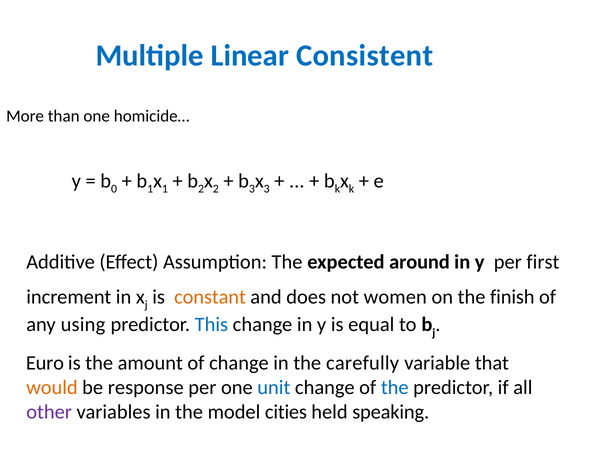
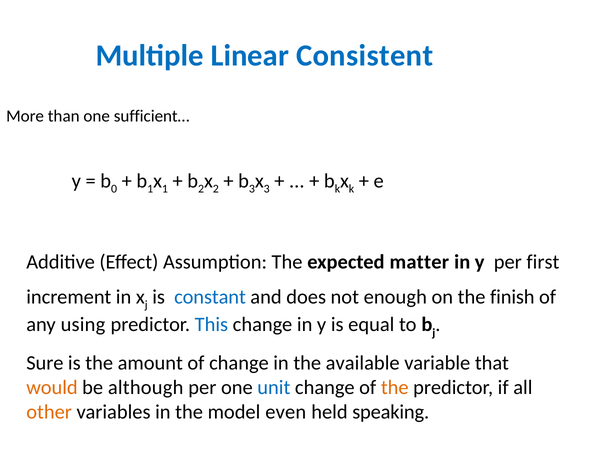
homicide…: homicide… -> sufficient…
around: around -> matter
constant colour: orange -> blue
women: women -> enough
Euro: Euro -> Sure
carefully: carefully -> available
response: response -> although
the at (395, 388) colour: blue -> orange
other colour: purple -> orange
cities: cities -> even
